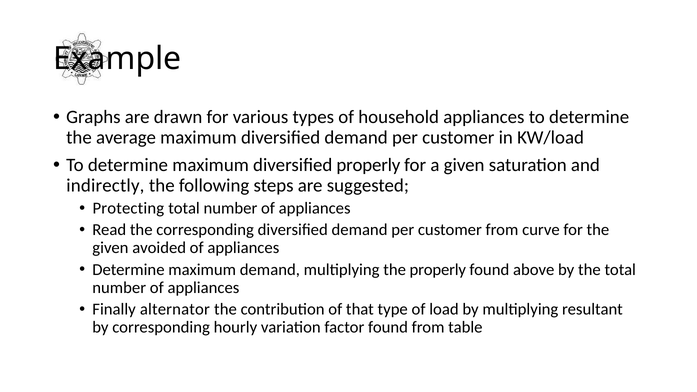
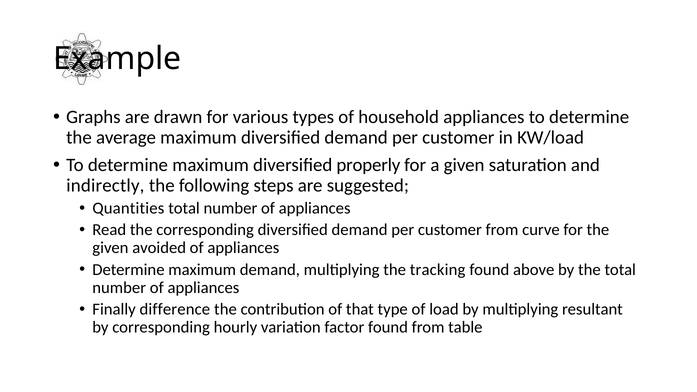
Protecting: Protecting -> Quantities
the properly: properly -> tracking
alternator: alternator -> difference
